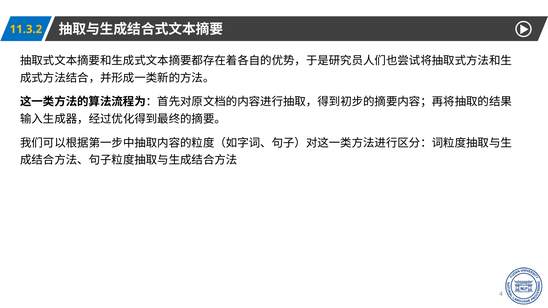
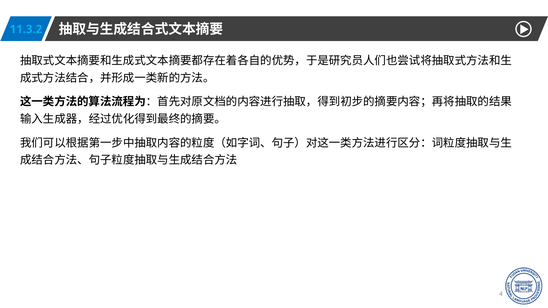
11.3.2 colour: yellow -> light blue
